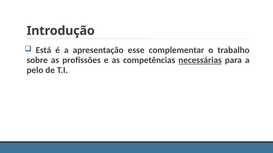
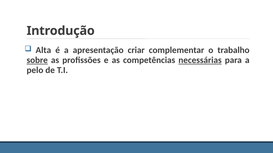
Está: Está -> Alta
esse: esse -> criar
sobre underline: none -> present
